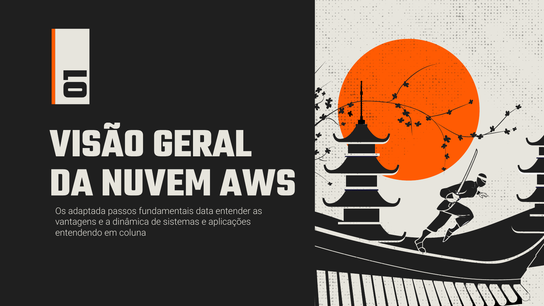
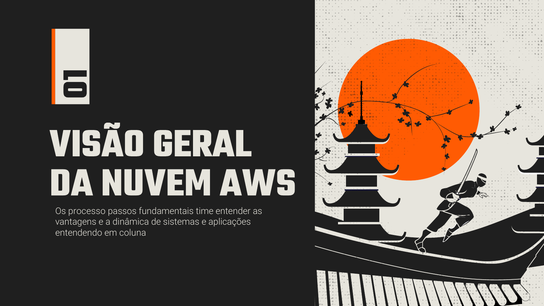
adaptada: adaptada -> processo
data: data -> time
